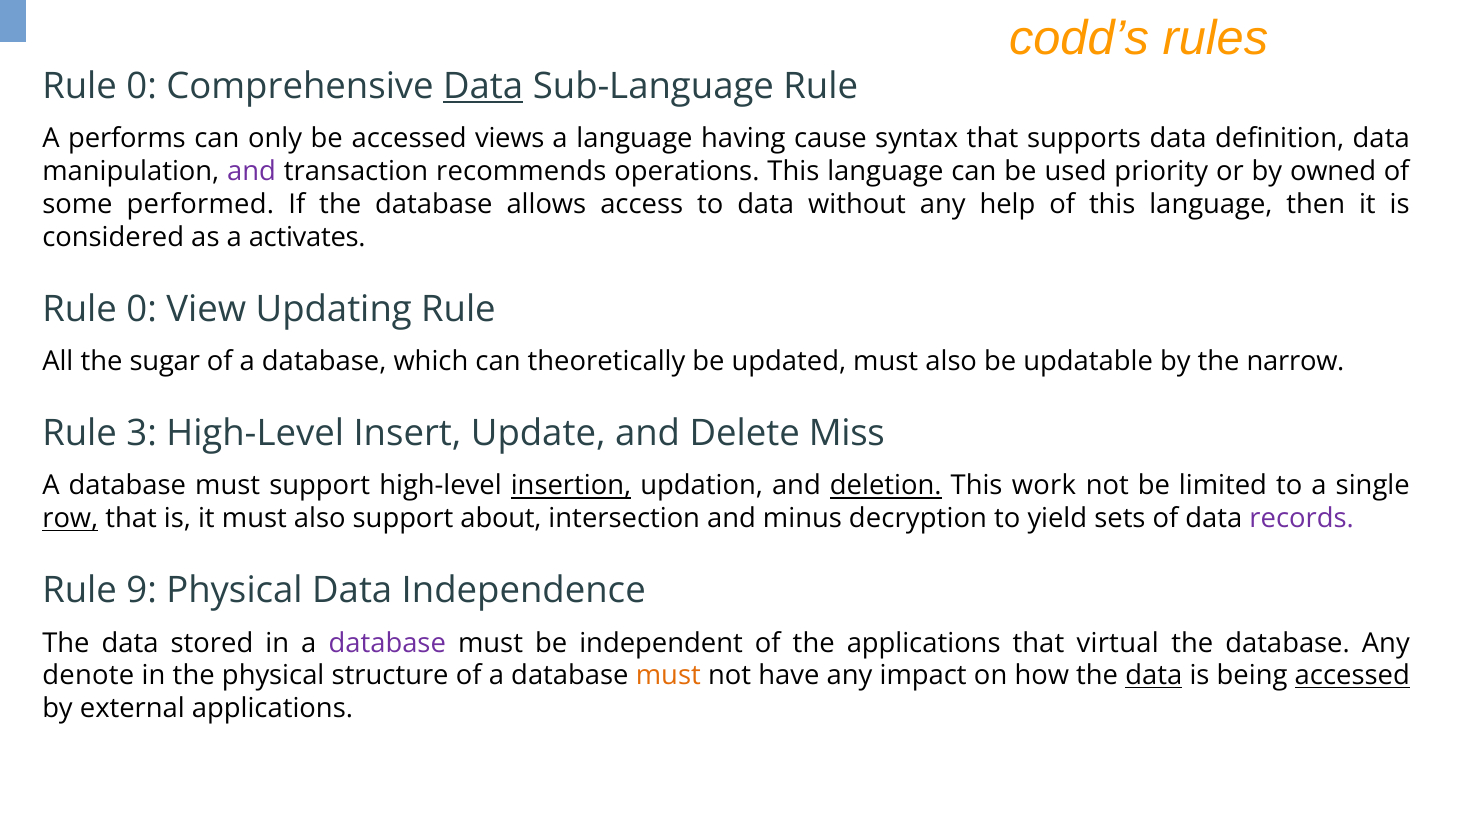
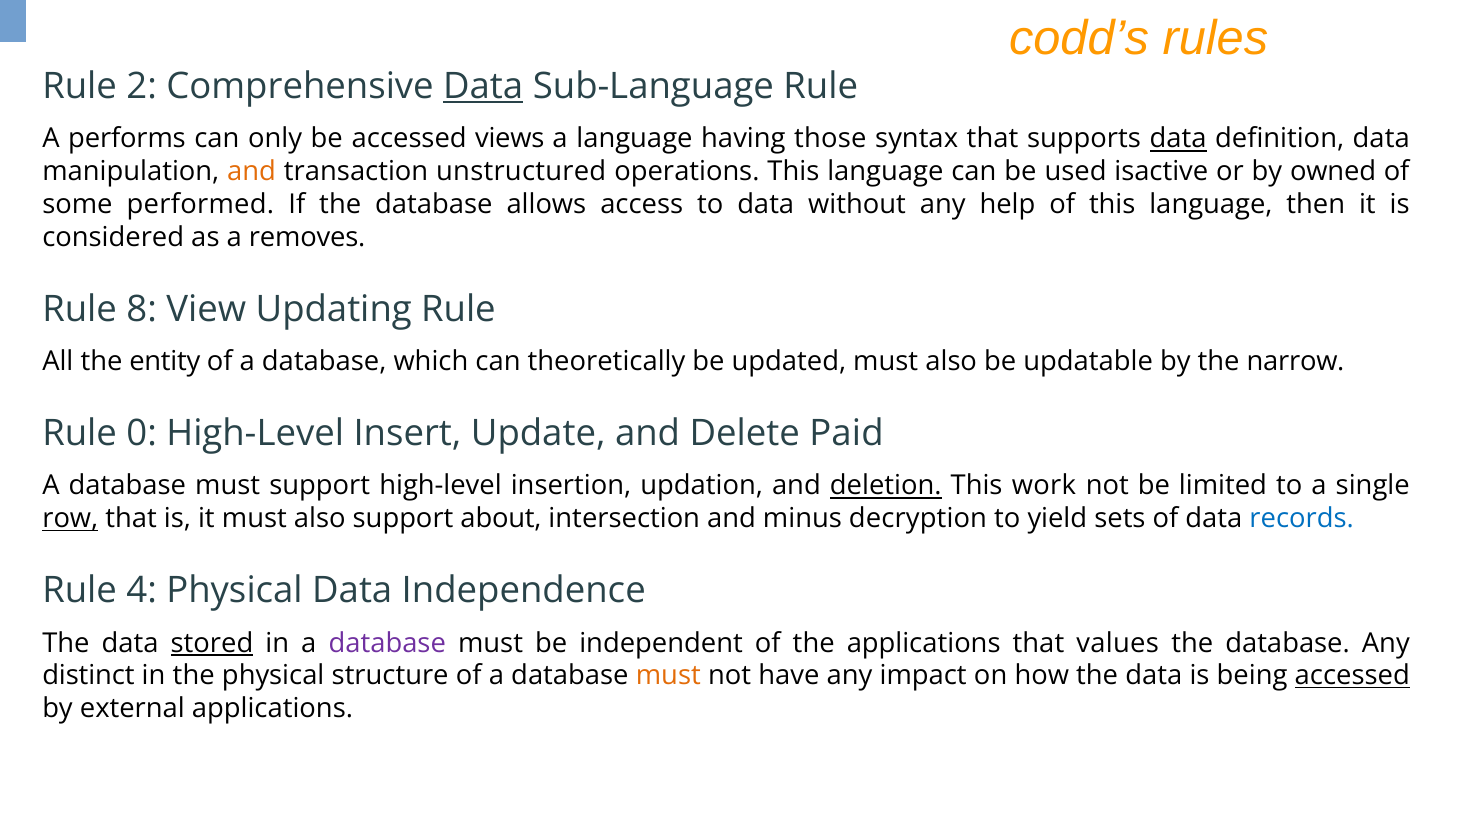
0 at (142, 87): 0 -> 2
cause: cause -> those
data at (1178, 139) underline: none -> present
and at (252, 172) colour: purple -> orange
recommends: recommends -> unstructured
priority: priority -> isactive
activates: activates -> removes
0 at (142, 310): 0 -> 8
sugar: sugar -> entity
3: 3 -> 0
Miss: Miss -> Paid
insertion underline: present -> none
records colour: purple -> blue
9: 9 -> 4
stored underline: none -> present
virtual: virtual -> values
denote: denote -> distinct
data at (1154, 676) underline: present -> none
